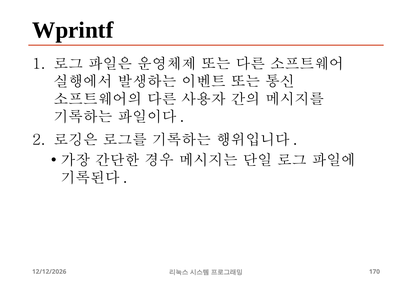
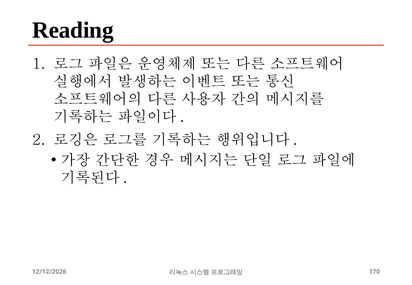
Wprintf: Wprintf -> Reading
